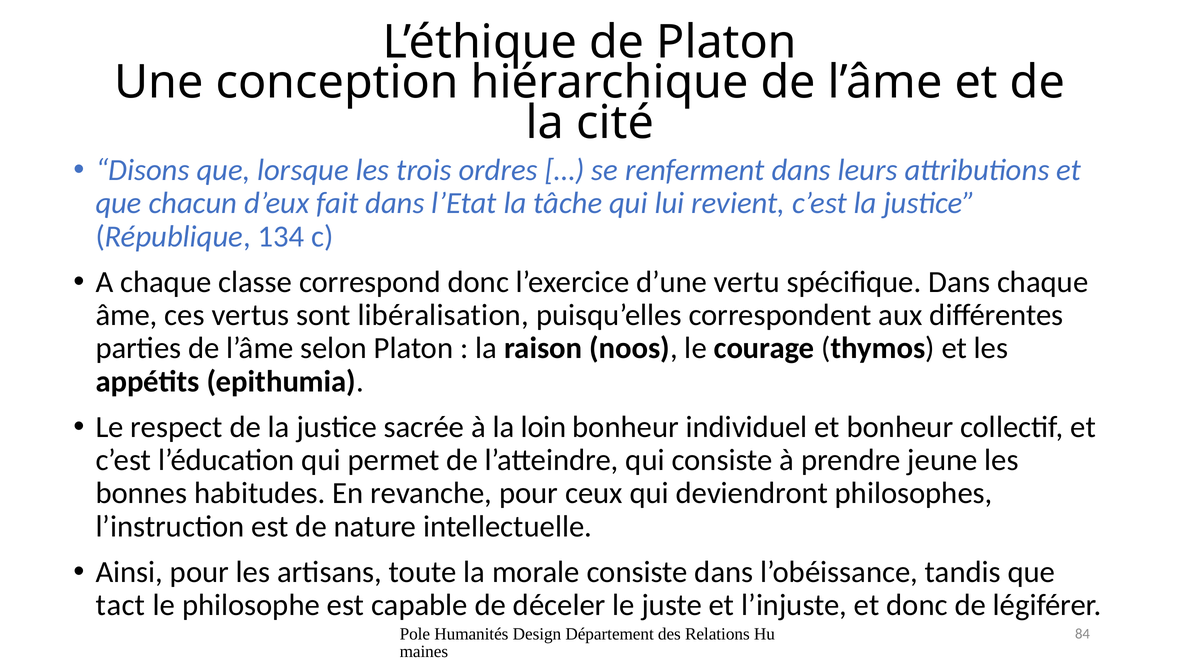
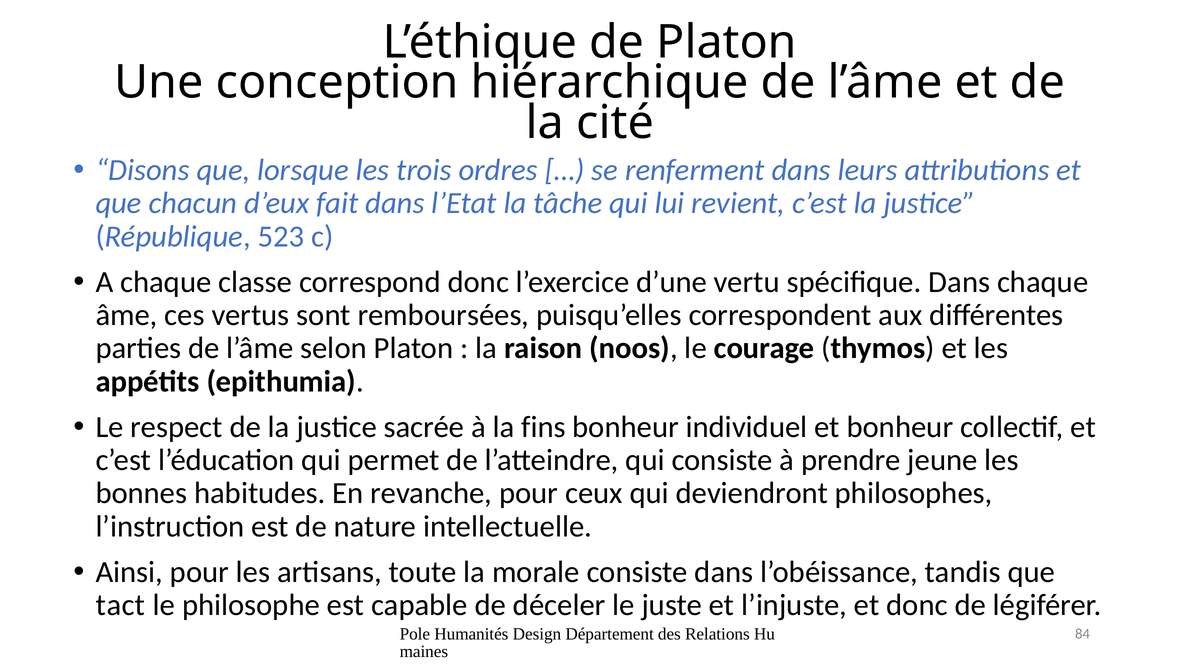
134: 134 -> 523
libéralisation: libéralisation -> remboursées
loin: loin -> fins
